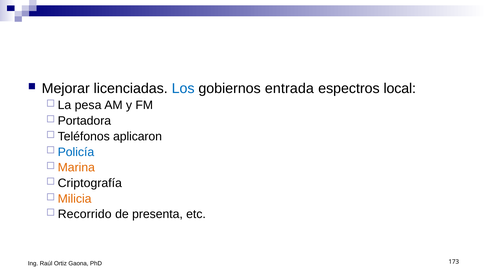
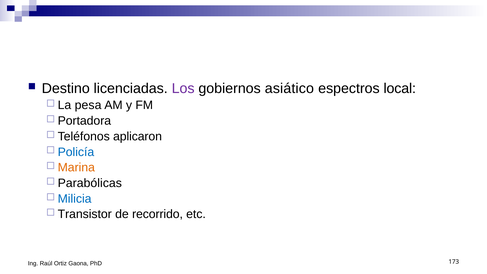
Mejorar: Mejorar -> Destino
Los colour: blue -> purple
entrada: entrada -> asiático
Criptografía: Criptografía -> Parabólicas
Milicia colour: orange -> blue
Recorrido: Recorrido -> Transistor
presenta: presenta -> recorrido
